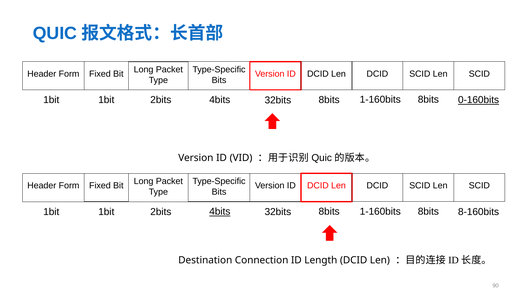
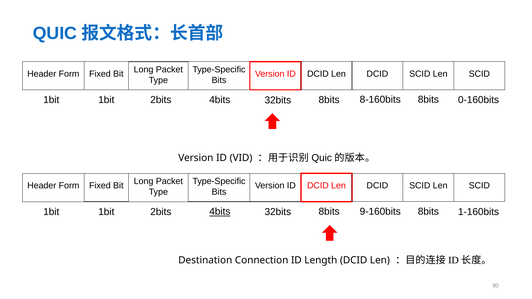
1-160bits at (380, 100): 1-160bits -> 8-160bits
0-160bits underline: present -> none
1-160bits at (380, 212): 1-160bits -> 9-160bits
8-160bits: 8-160bits -> 1-160bits
